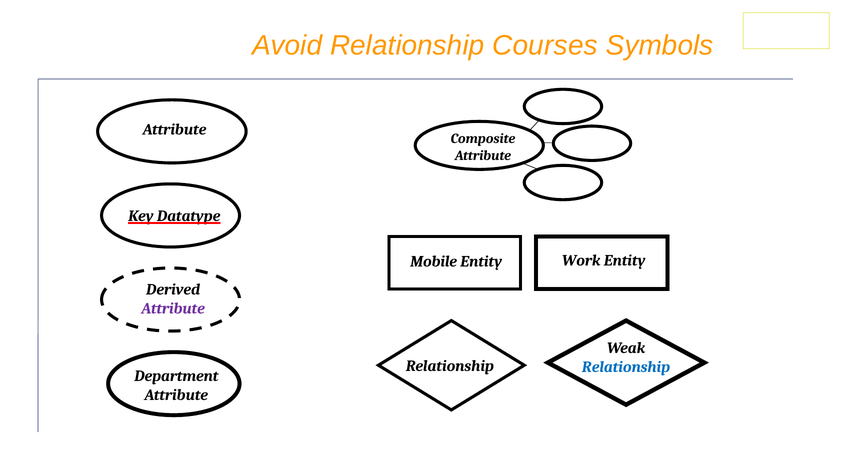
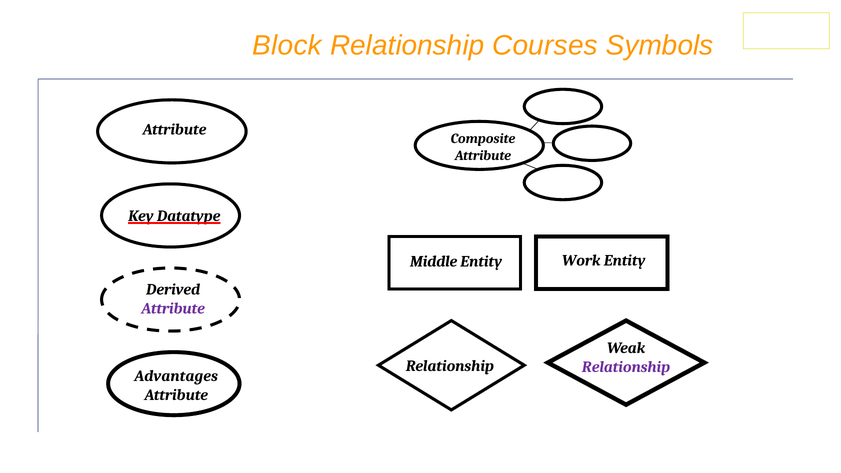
Avoid: Avoid -> Block
Mobile: Mobile -> Middle
Relationship at (626, 367) colour: blue -> purple
Department: Department -> Advantages
